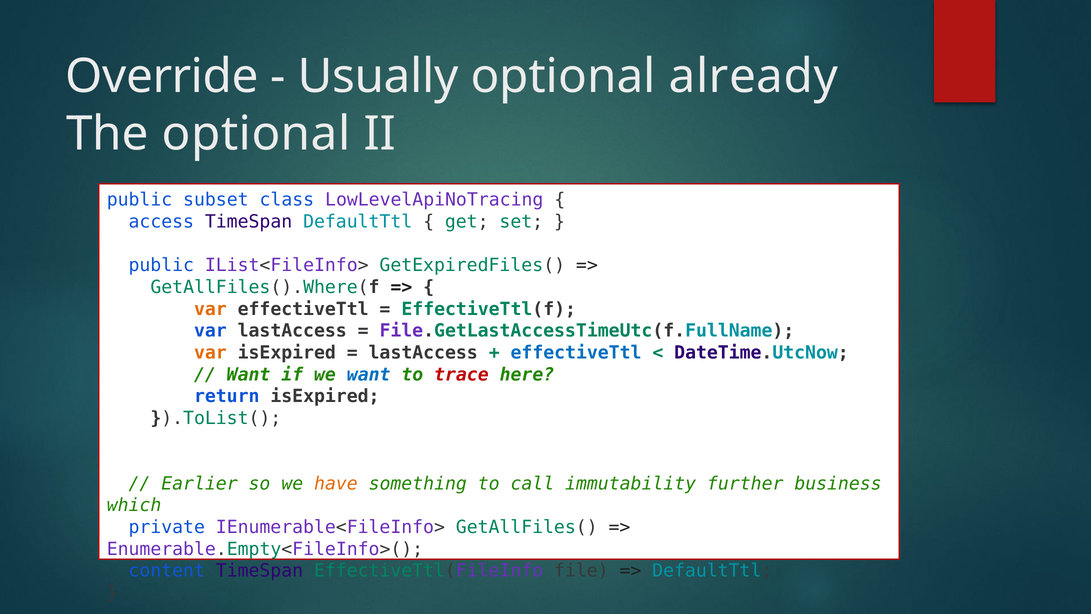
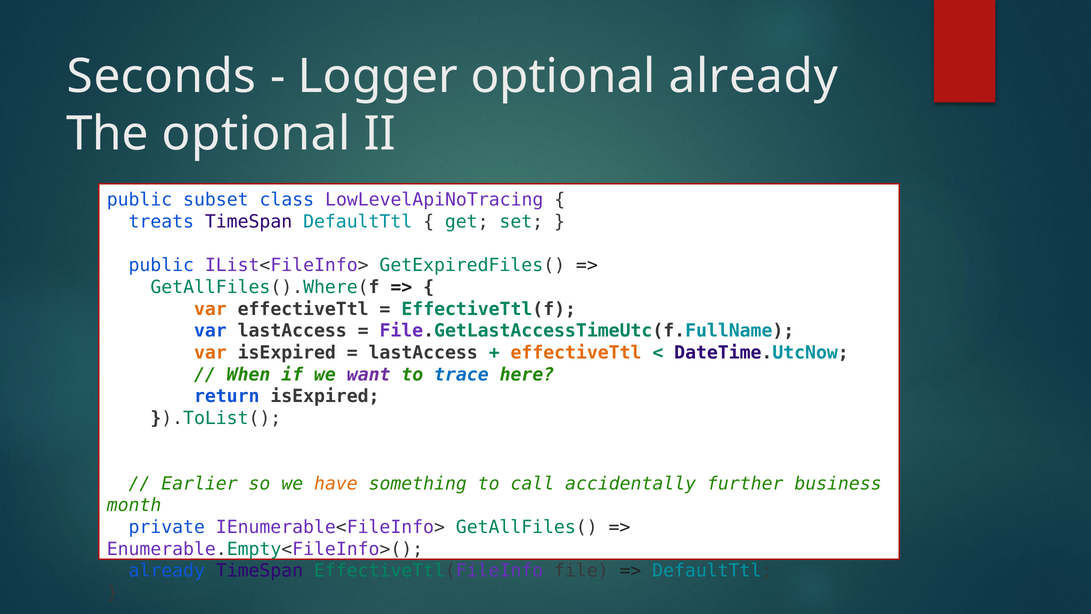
Override: Override -> Seconds
Usually: Usually -> Logger
access: access -> treats
effectiveTtl at (576, 353) colour: blue -> orange
Want at (249, 374): Want -> When
want at (369, 374) colour: blue -> purple
trace colour: red -> blue
immutability: immutability -> accidentally
which: which -> month
content at (167, 571): content -> already
